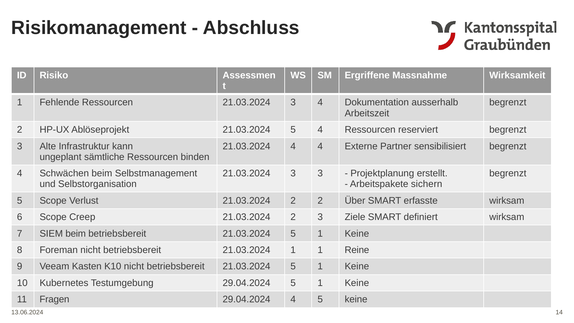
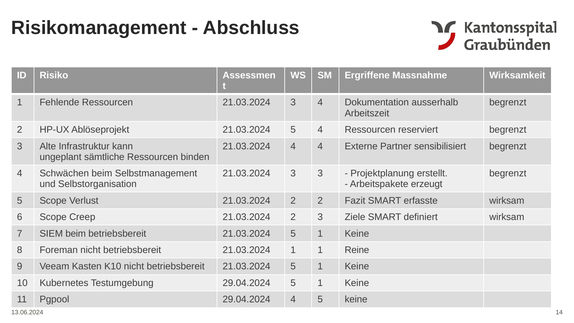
sichern: sichern -> erzeugt
Über: Über -> Fazit
Fragen: Fragen -> Pgpool
